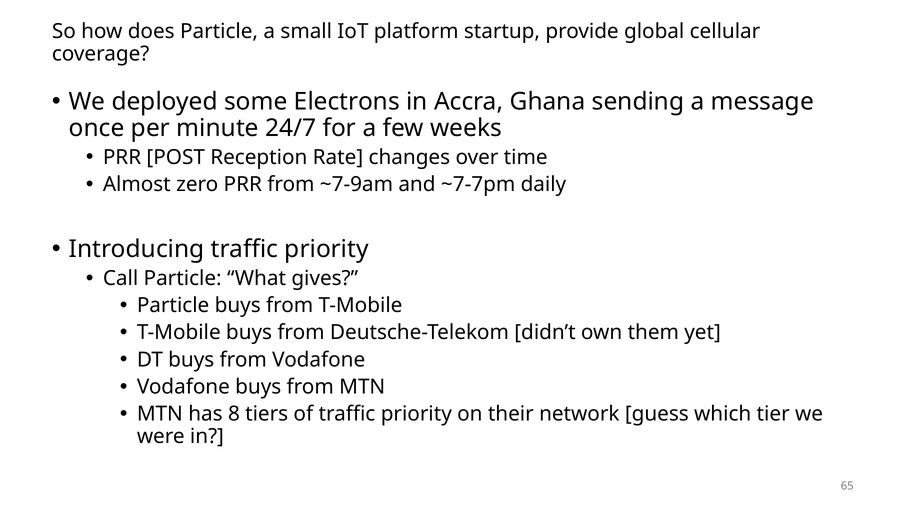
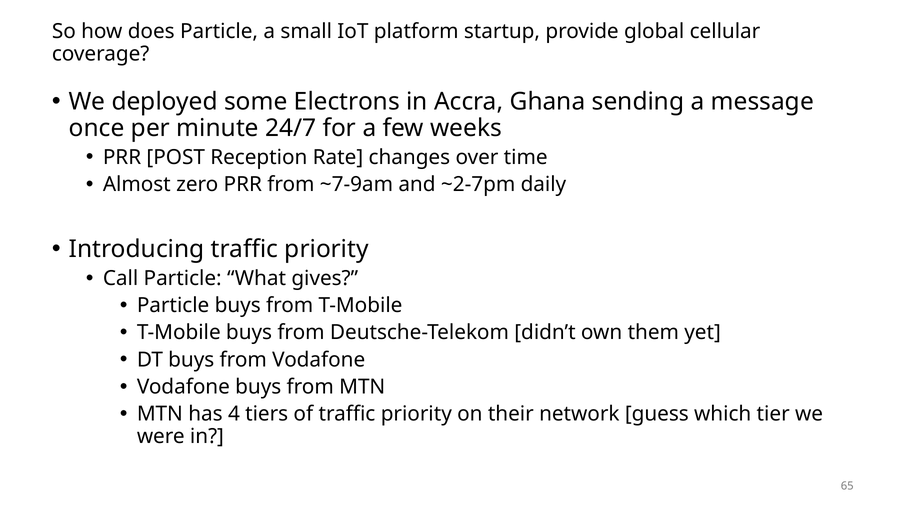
~7-7pm: ~7-7pm -> ~2-7pm
8: 8 -> 4
